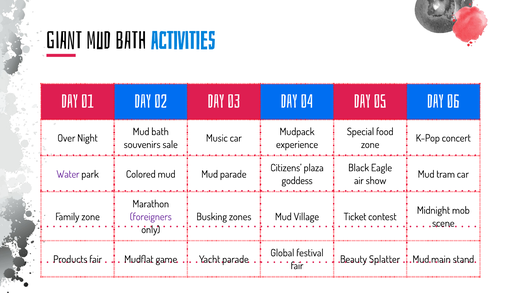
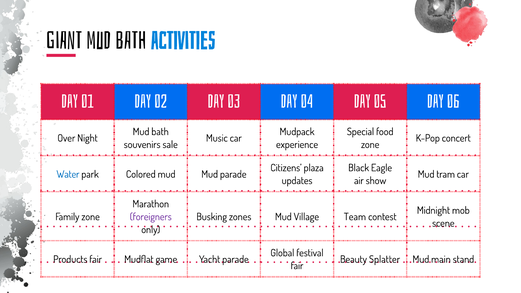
Water colour: purple -> blue
goddess: goddess -> updates
Ticket: Ticket -> Team
